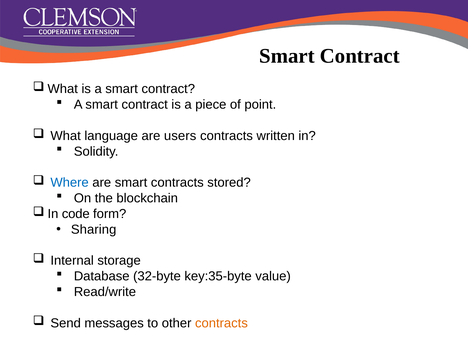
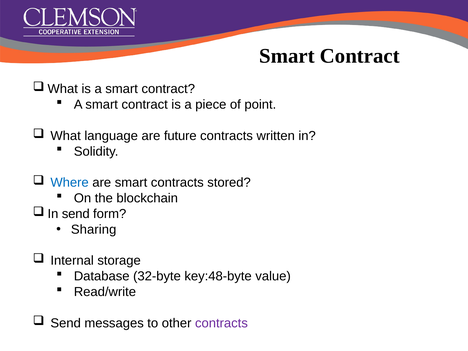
users: users -> future
code at (76, 214): code -> send
key:35-byte: key:35-byte -> key:48-byte
contracts at (221, 323) colour: orange -> purple
